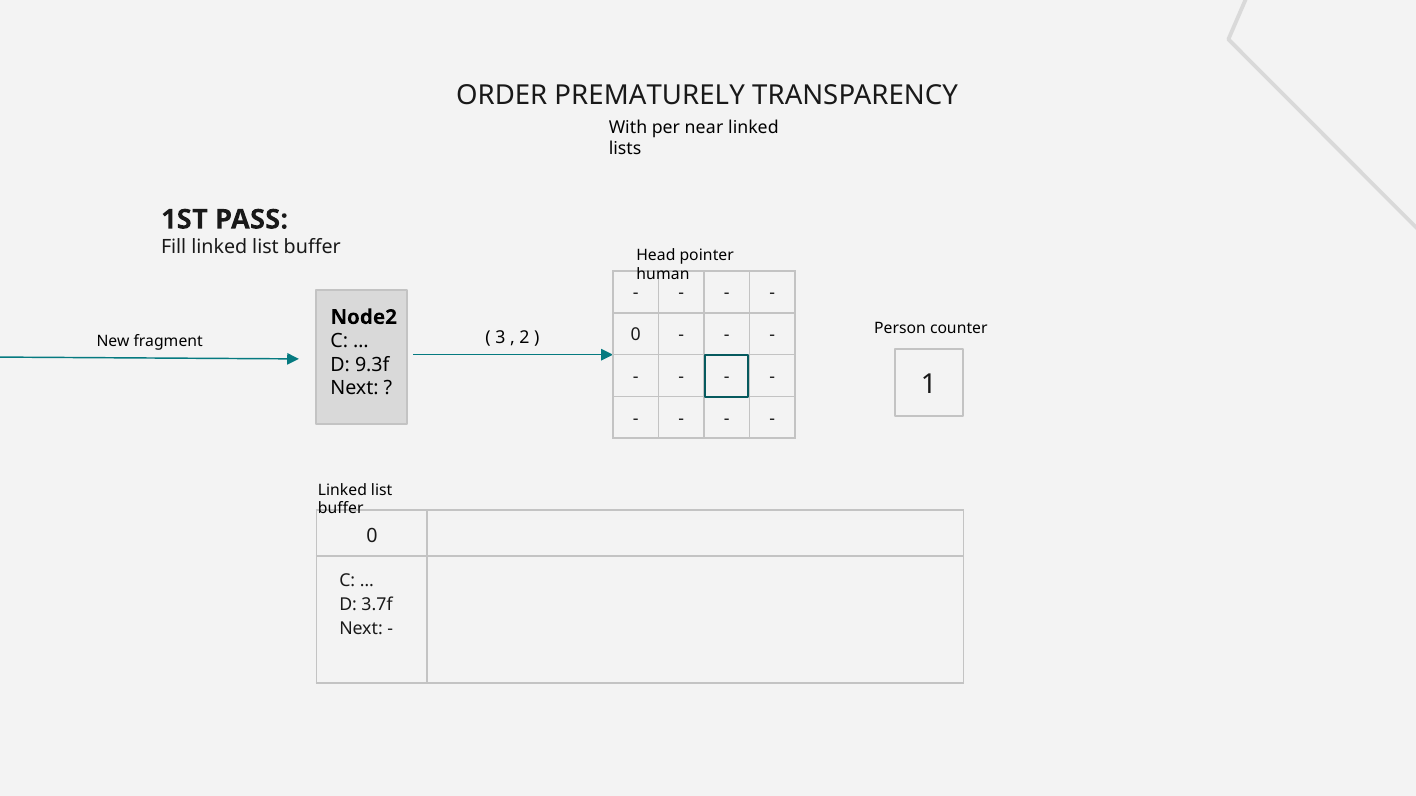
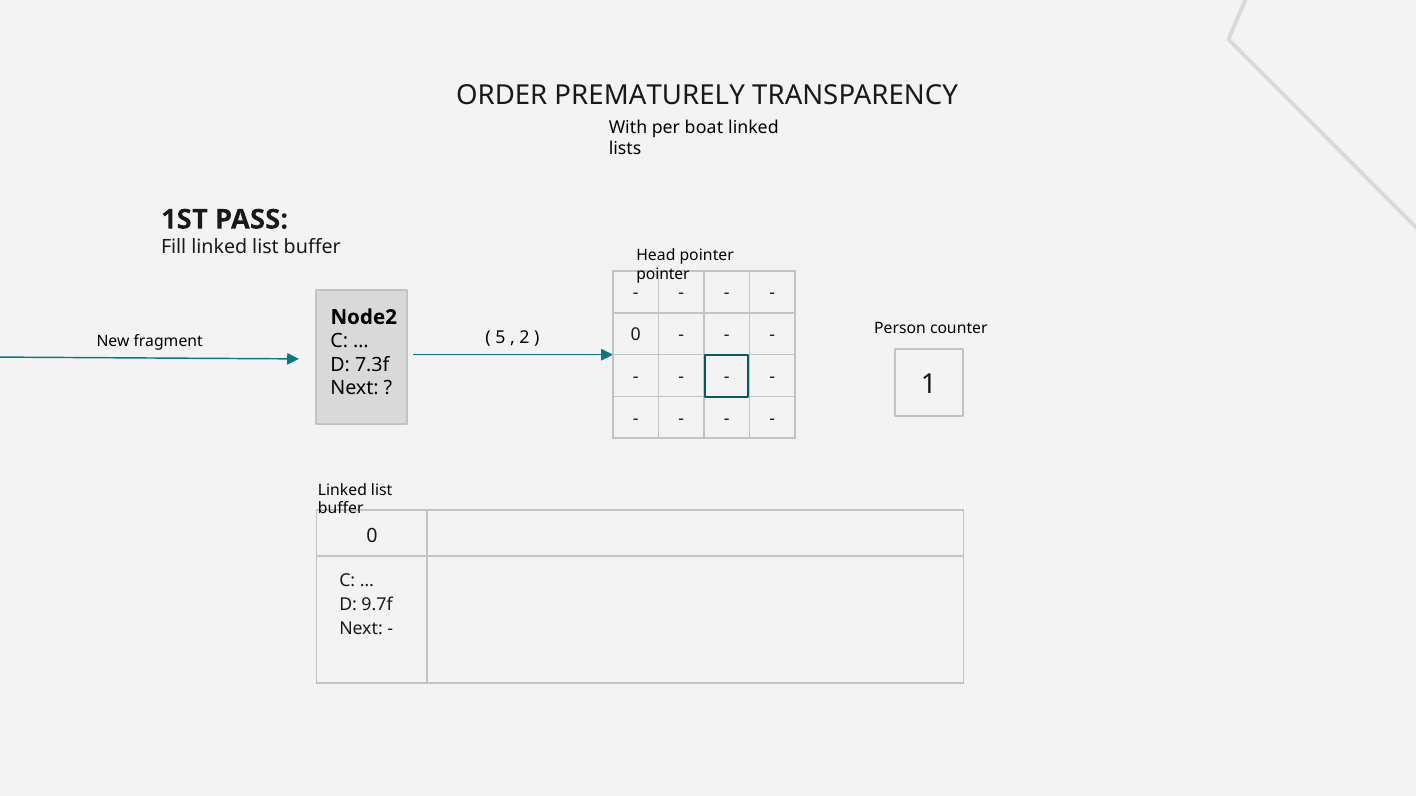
near: near -> boat
human at (663, 274): human -> pointer
3: 3 -> 5
9.3f: 9.3f -> 7.3f
3.7f: 3.7f -> 9.7f
